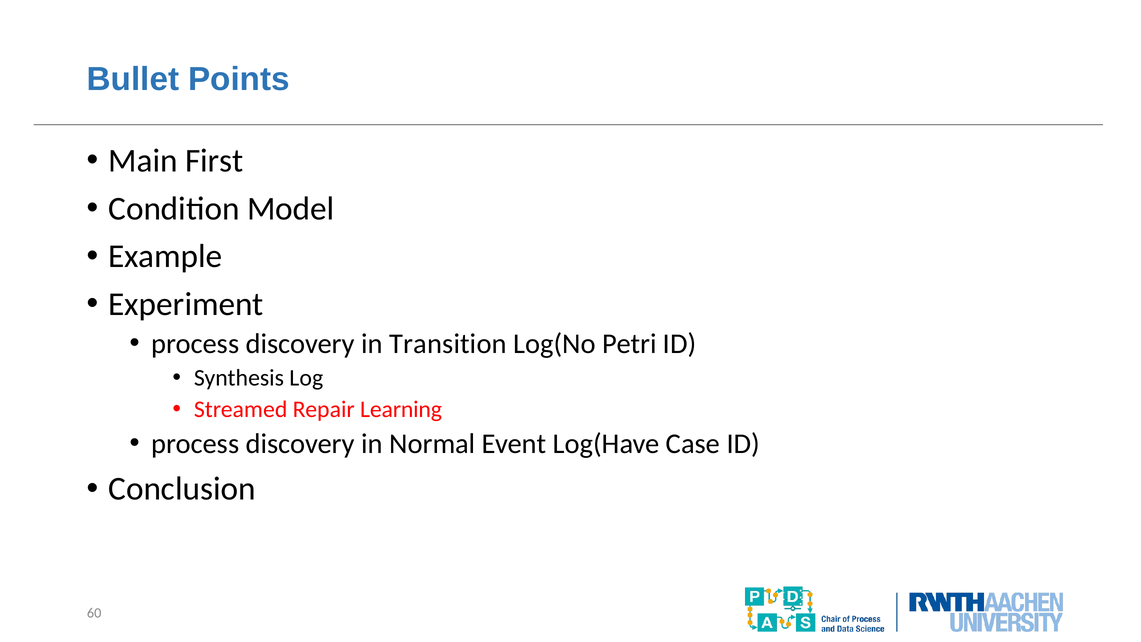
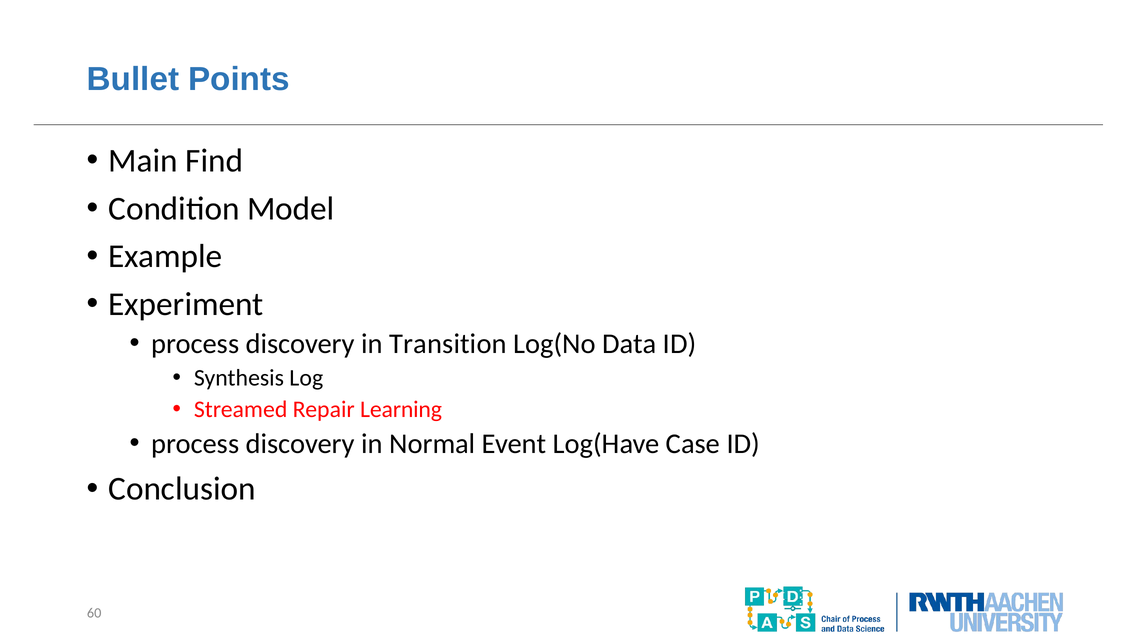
First: First -> Find
Petri: Petri -> Data
